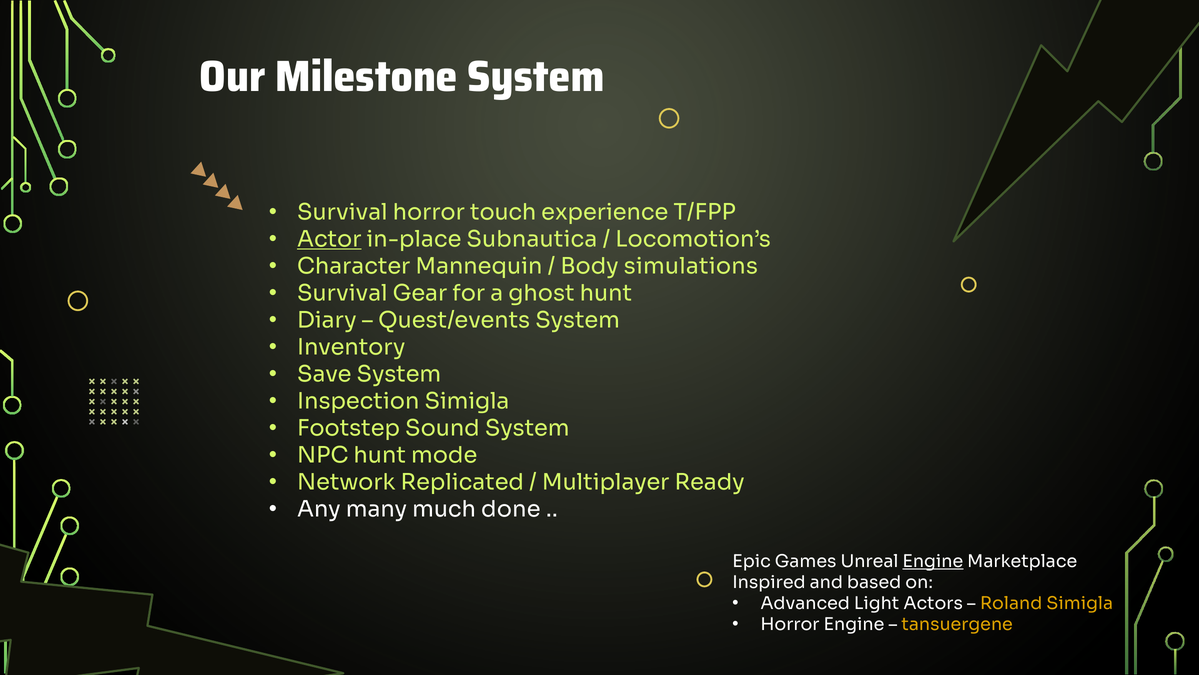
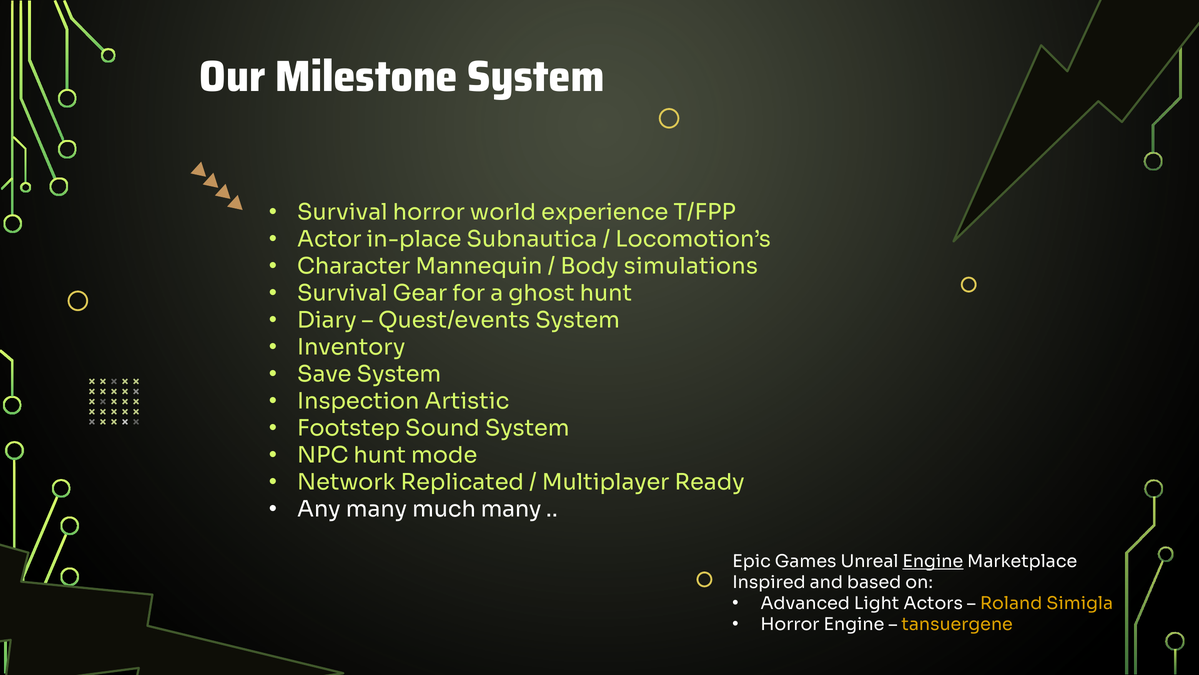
touch: touch -> world
Actor underline: present -> none
Inspection Simigla: Simigla -> Artistic
much done: done -> many
